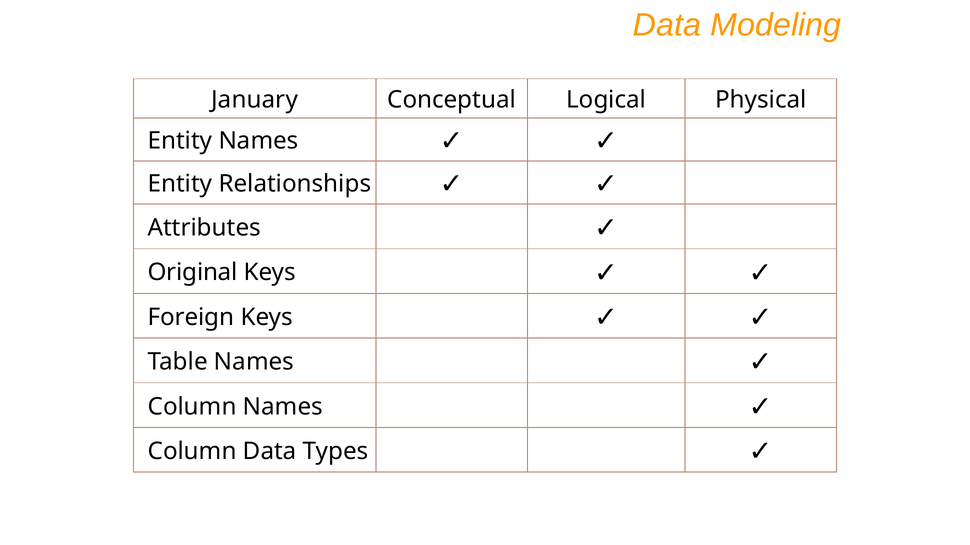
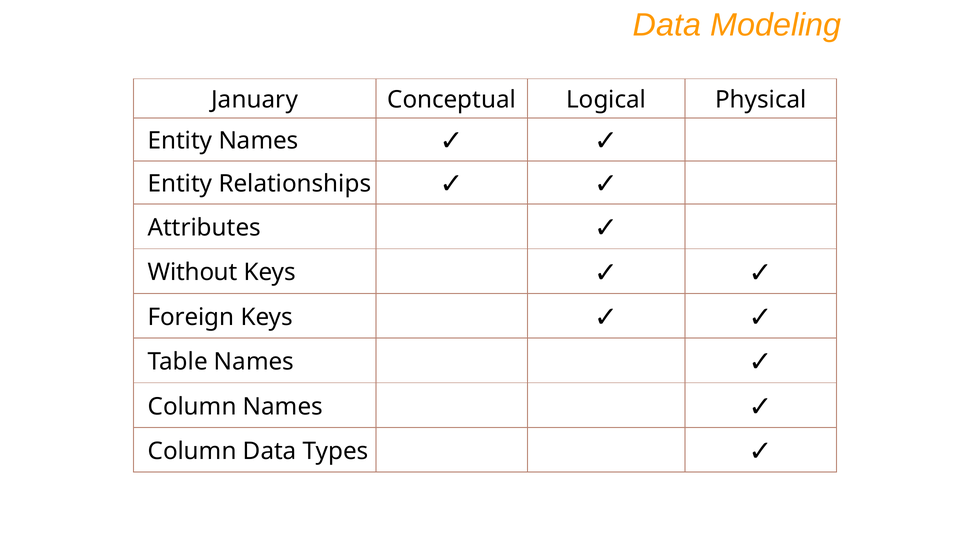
Original: Original -> Without
